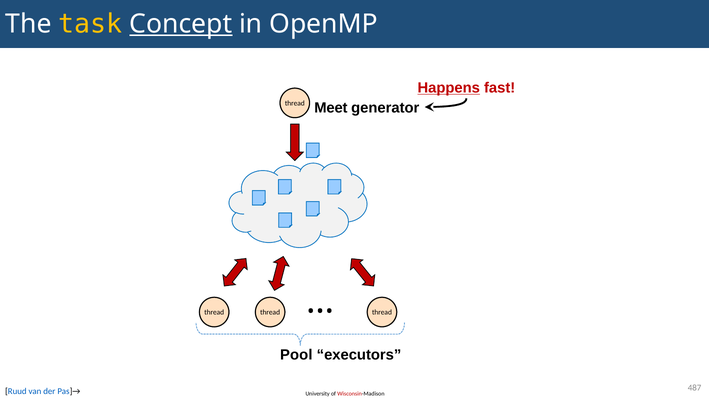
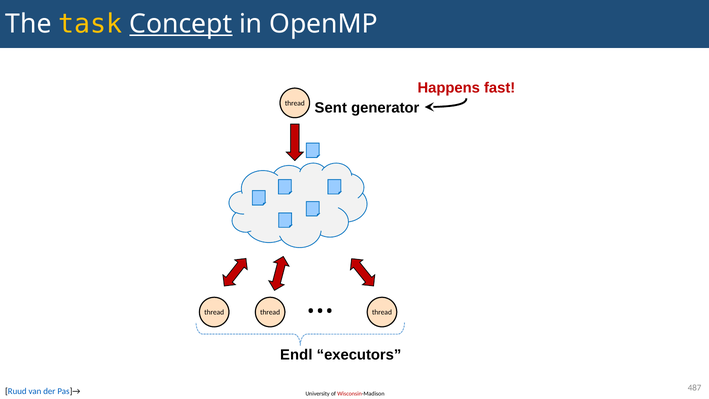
Happens underline: present -> none
Meet: Meet -> Sent
Pool: Pool -> Endl
